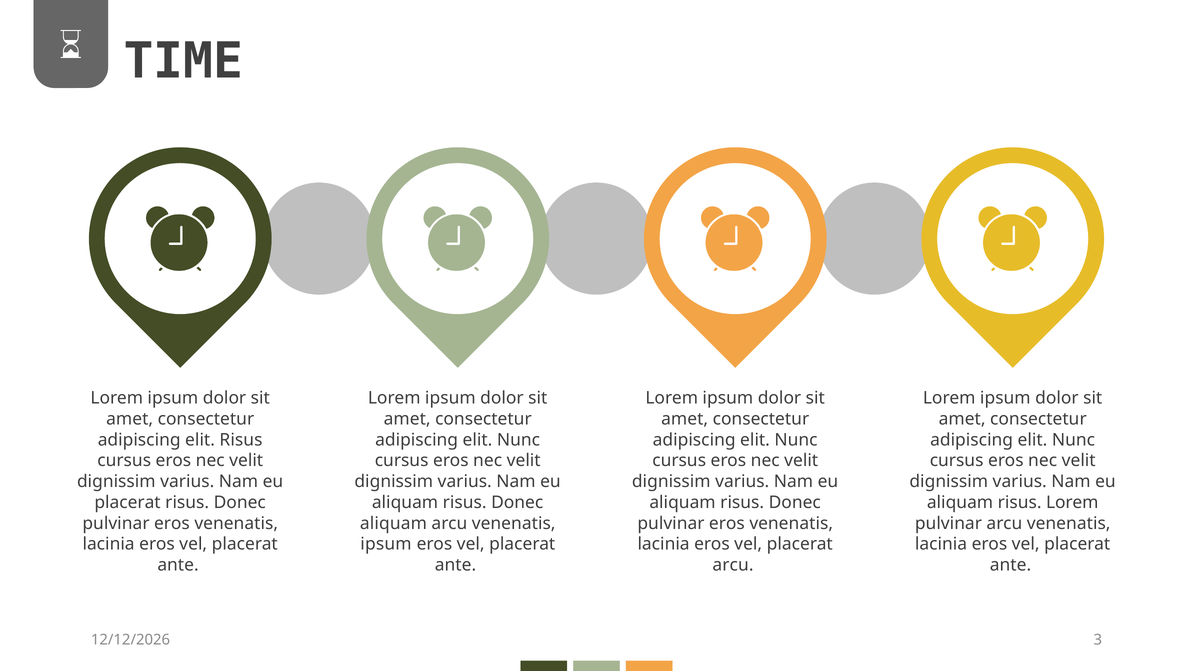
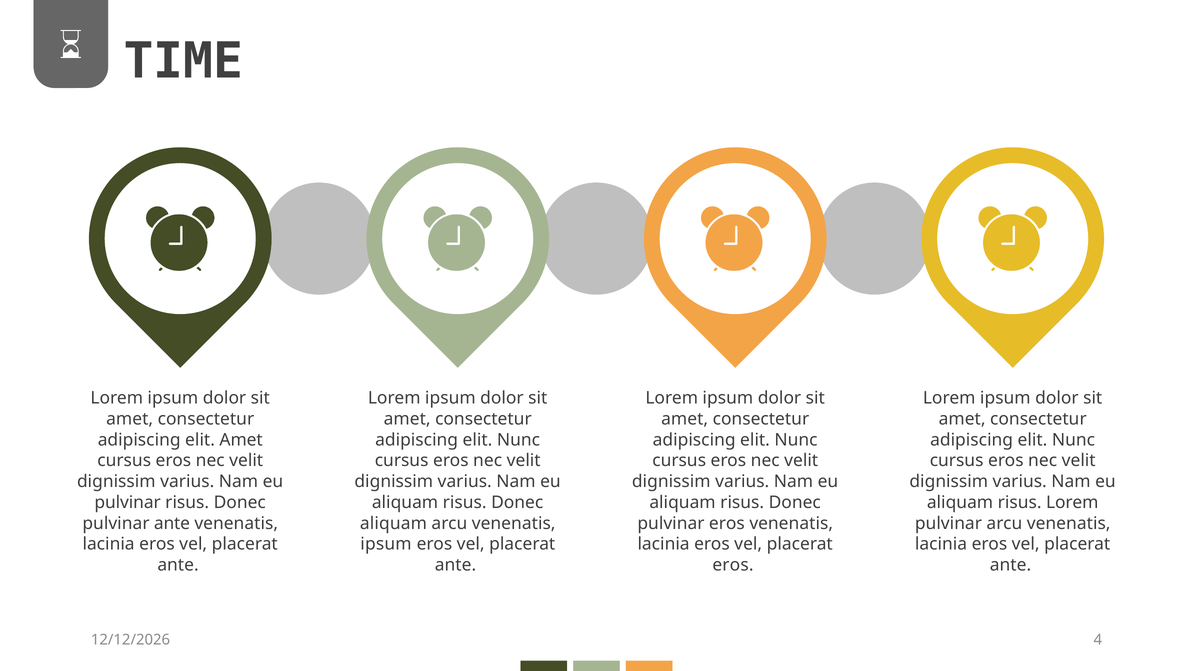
elit Risus: Risus -> Amet
placerat at (128, 502): placerat -> pulvinar
eros at (172, 523): eros -> ante
arcu at (733, 565): arcu -> eros
3: 3 -> 4
